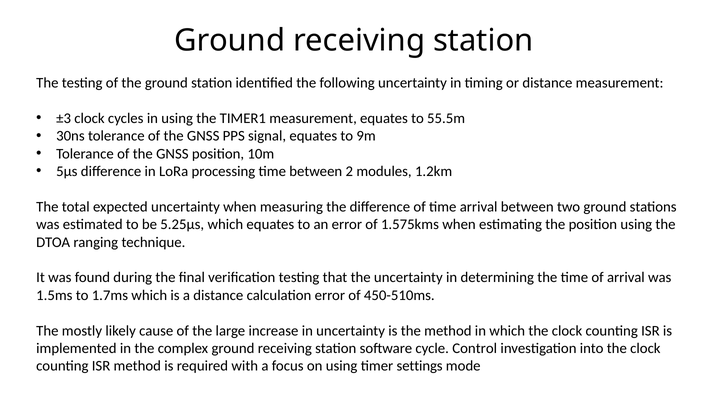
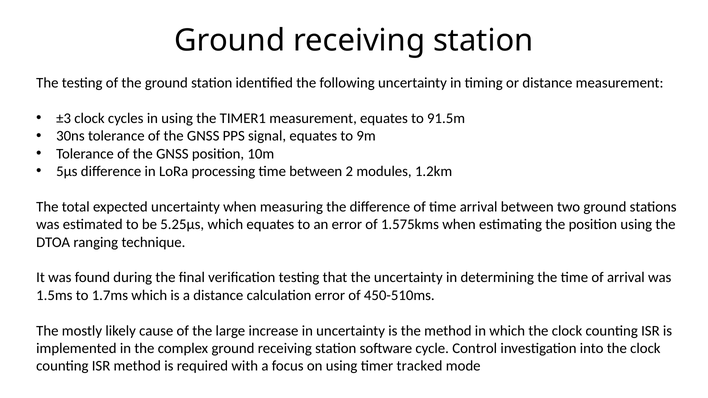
55.5m: 55.5m -> 91.5m
settings: settings -> tracked
